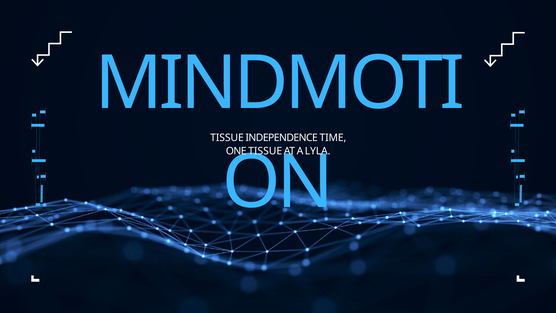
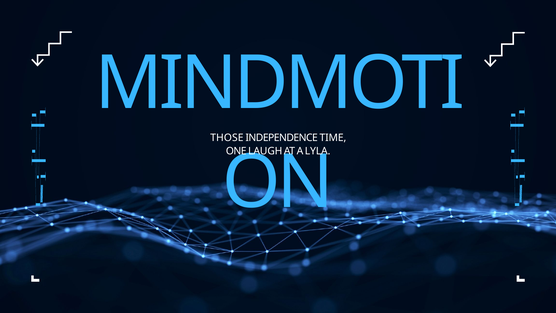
TISSUE at (227, 138): TISSUE -> THOSE
ONE TISSUE: TISSUE -> LAUGH
